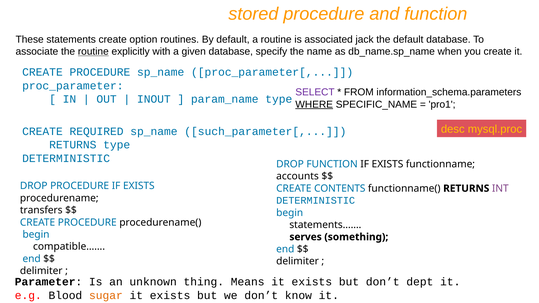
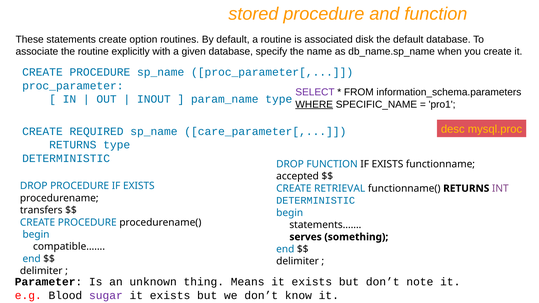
jack: jack -> disk
routine at (93, 51) underline: present -> none
such_parameter[: such_parameter[ -> care_parameter[
accounts: accounts -> accepted
CONTENTS: CONTENTS -> RETRIEVAL
dept: dept -> note
sugar colour: orange -> purple
